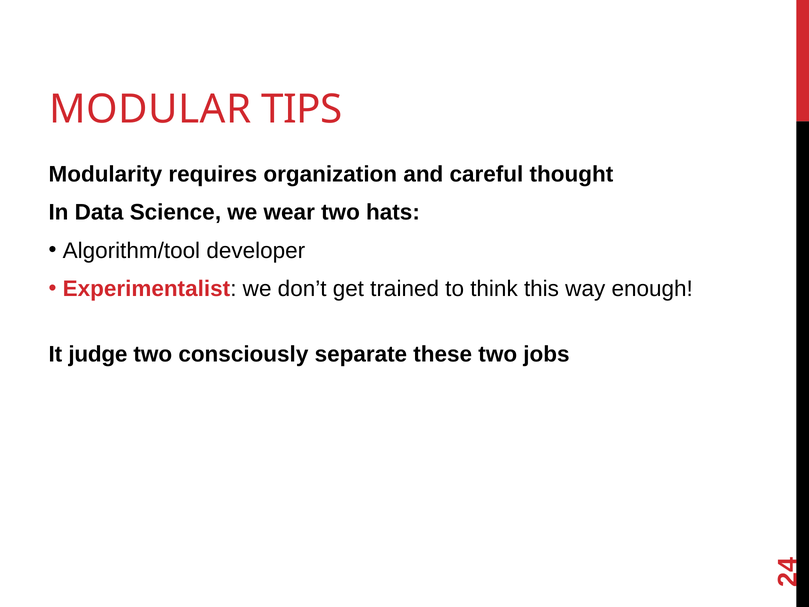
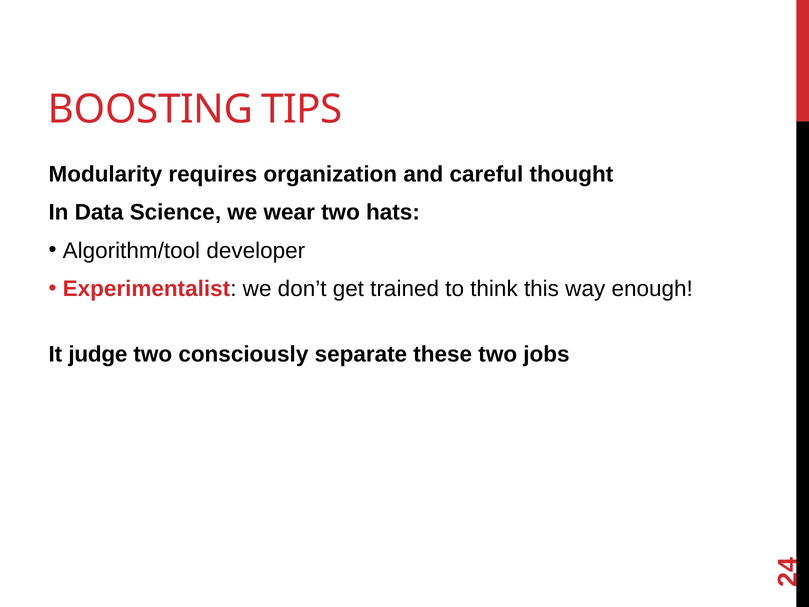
MODULAR: MODULAR -> BOOSTING
